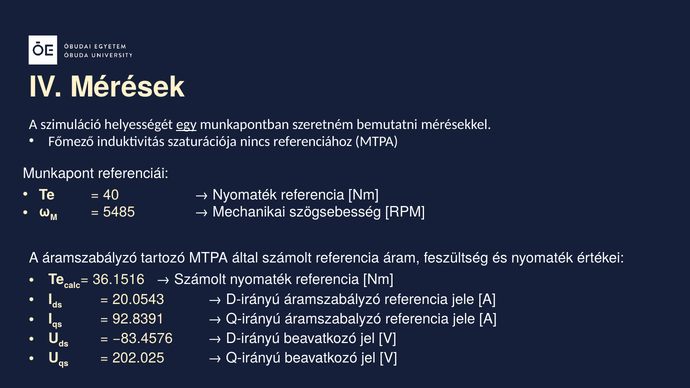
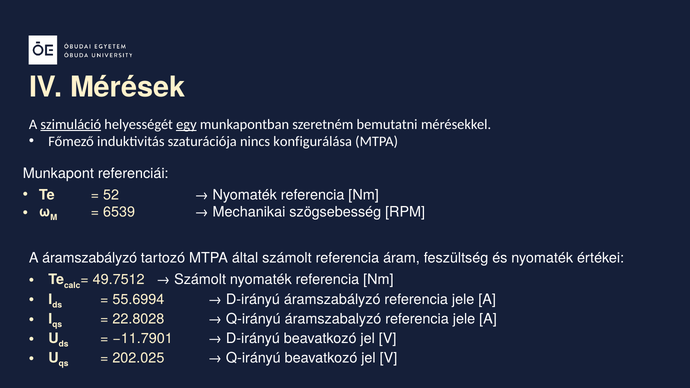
szimuláció underline: none -> present
referenciához: referenciához -> konfigurálása
40: 40 -> 52
5485: 5485 -> 6539
36.1516: 36.1516 -> 49.7512
20.0543: 20.0543 -> 55.6994
92.8391: 92.8391 -> 22.8028
−83.4576: −83.4576 -> −11.7901
